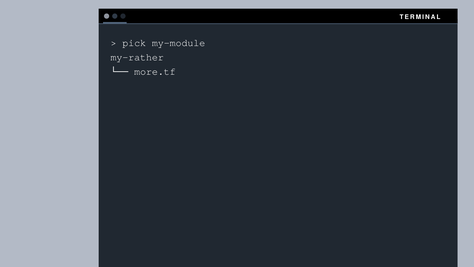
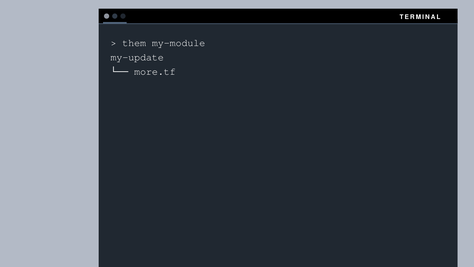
pick: pick -> them
my-rather: my-rather -> my-update
